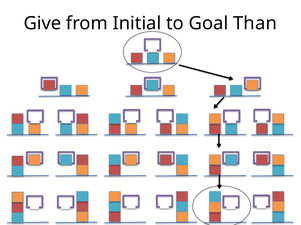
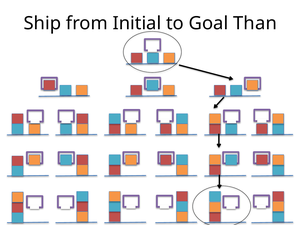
Give: Give -> Ship
